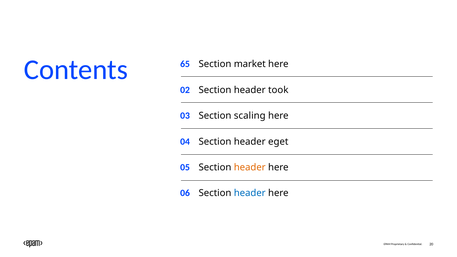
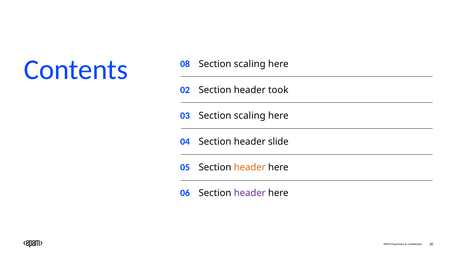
65: 65 -> 08
market at (250, 64): market -> scaling
eget: eget -> slide
header at (250, 193) colour: blue -> purple
